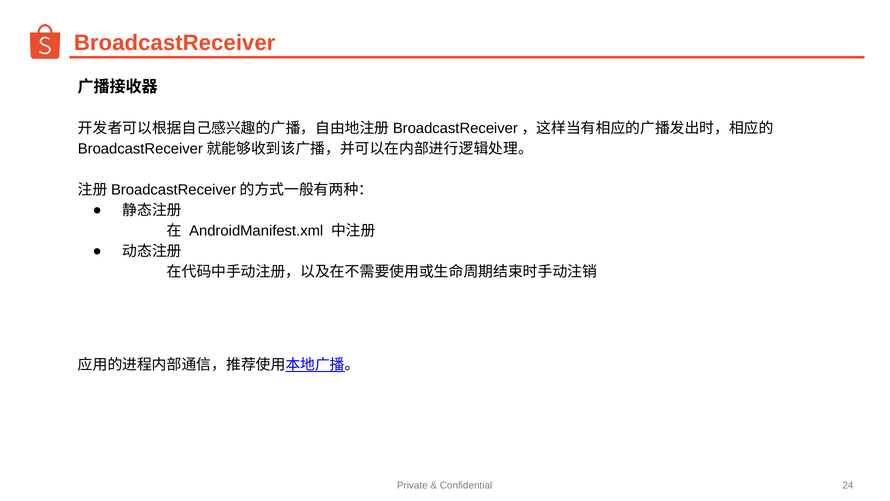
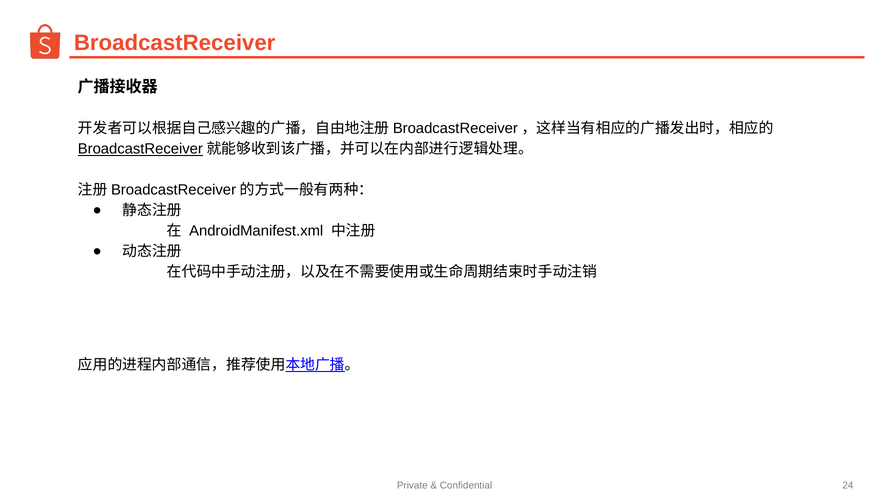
BroadcastReceiver at (140, 149) underline: none -> present
